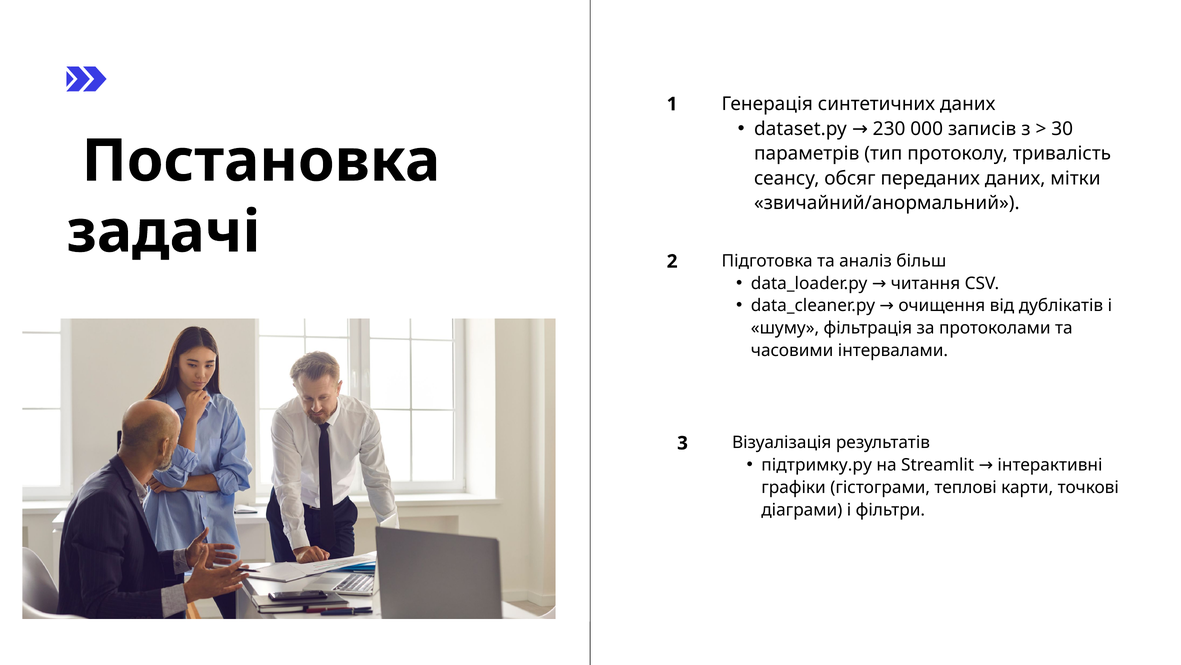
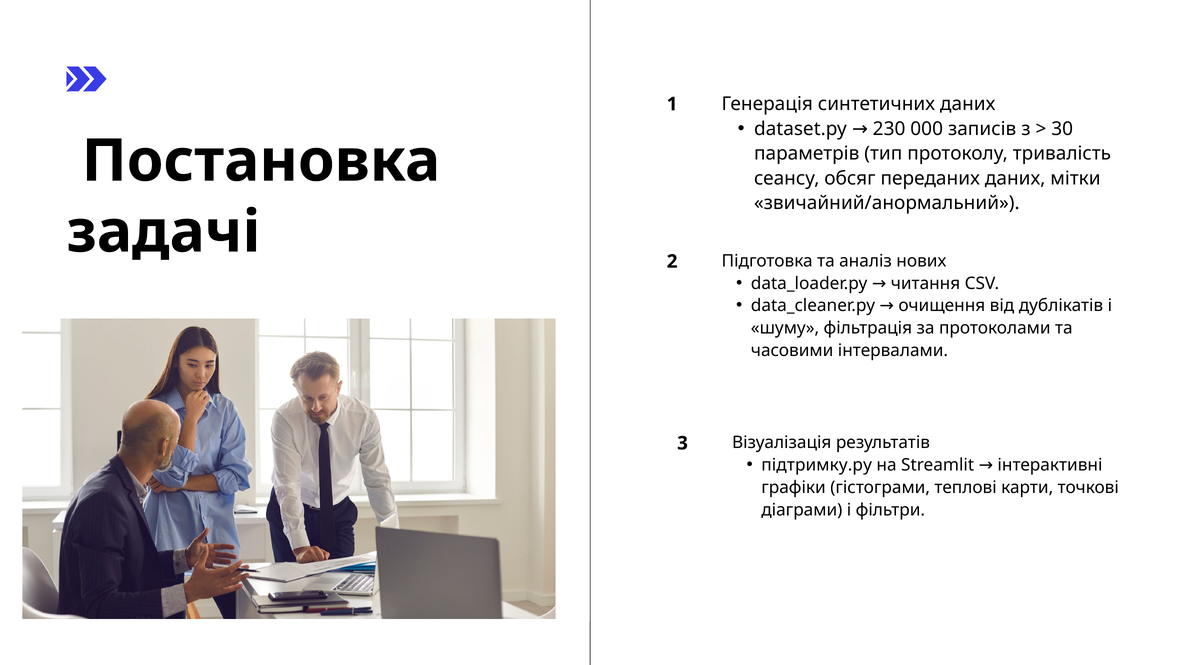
більш: більш -> нових
